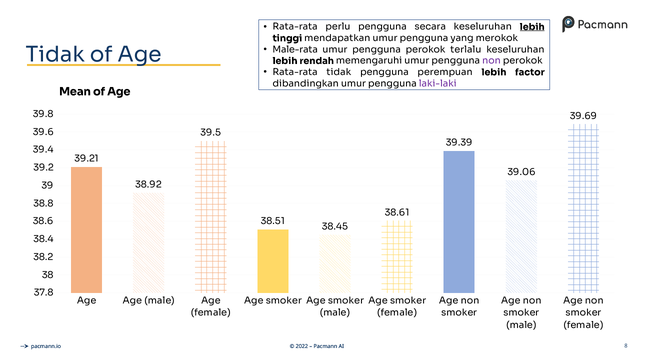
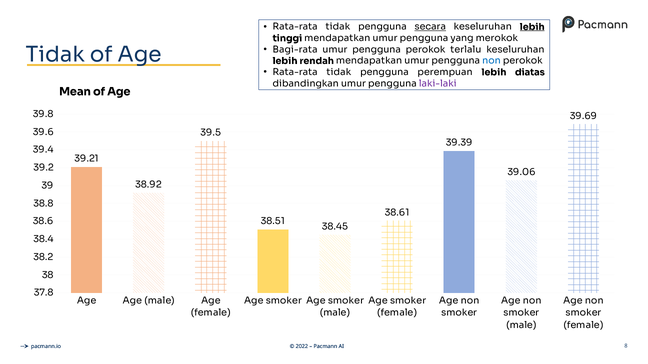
perlu at (338, 27): perlu -> tidak
secara underline: none -> present
Male-rata: Male-rata -> Bagi-rata
rendah memengaruhi: memengaruhi -> mendapatkan
non at (491, 61) colour: purple -> blue
factor: factor -> diatas
